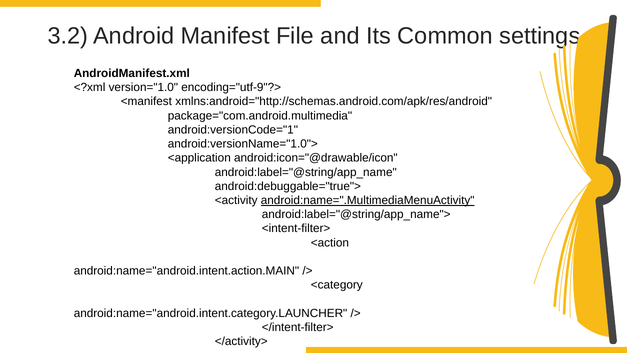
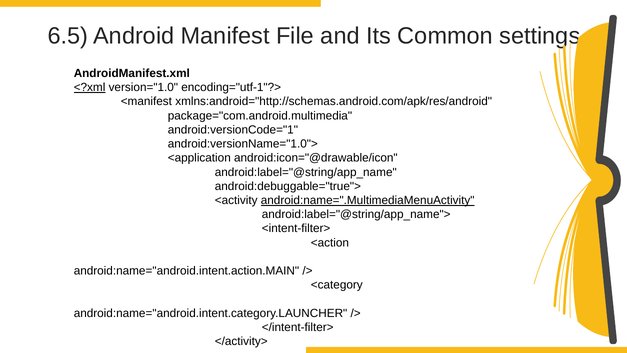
3.2: 3.2 -> 6.5
<?xml underline: none -> present
encoding="utf-9"?>: encoding="utf-9"?> -> encoding="utf-1"?>
